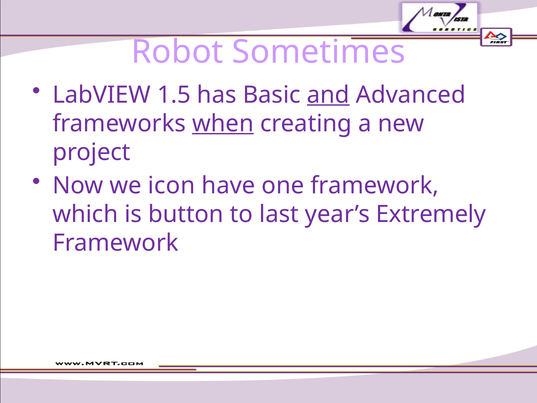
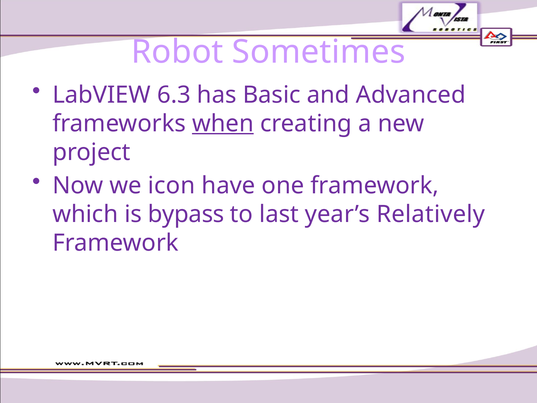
1.5: 1.5 -> 6.3
and underline: present -> none
button: button -> bypass
Extremely: Extremely -> Relatively
